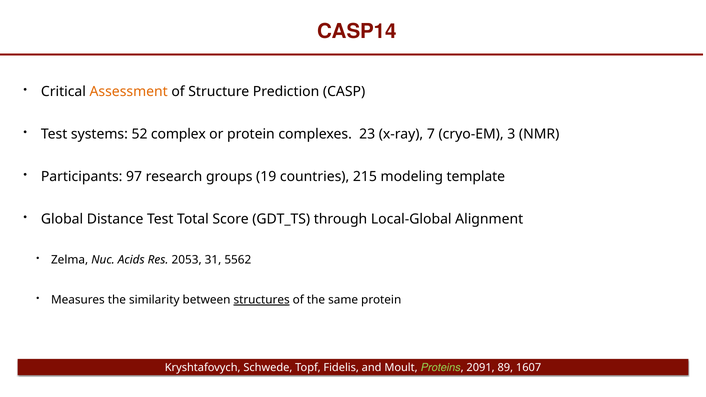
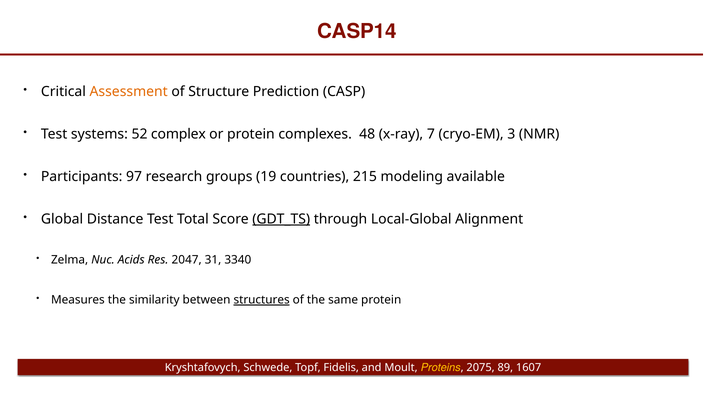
23: 23 -> 48
template: template -> available
GDT_TS underline: none -> present
2053: 2053 -> 2047
5562: 5562 -> 3340
Proteins colour: light green -> yellow
2091: 2091 -> 2075
